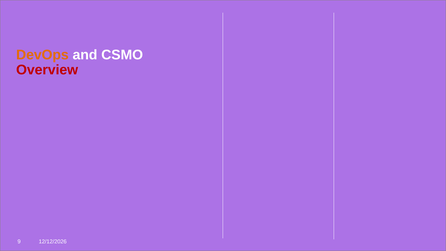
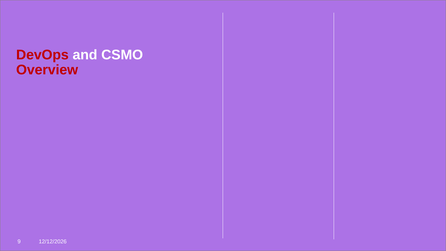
DevOps colour: orange -> red
